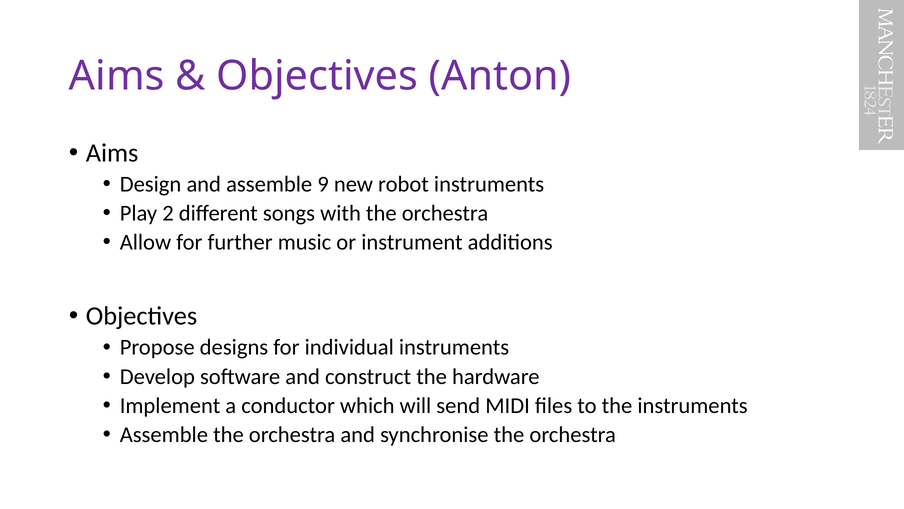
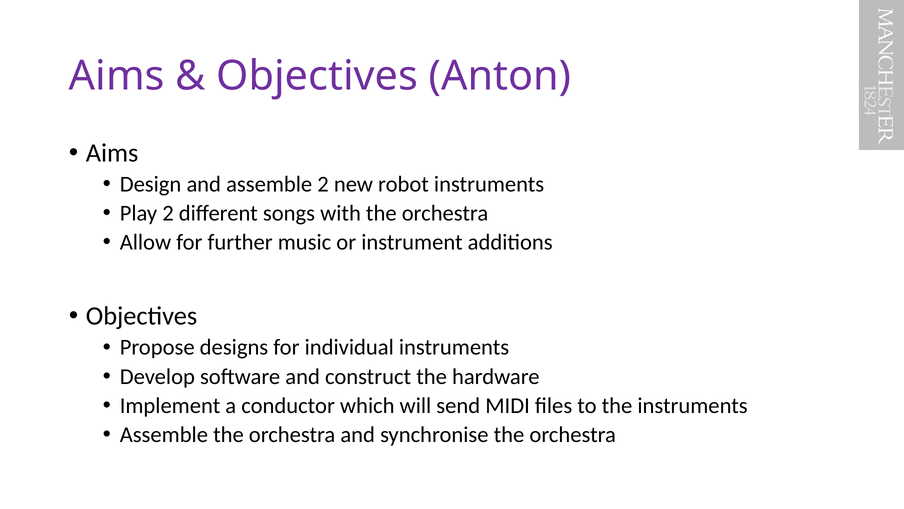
assemble 9: 9 -> 2
